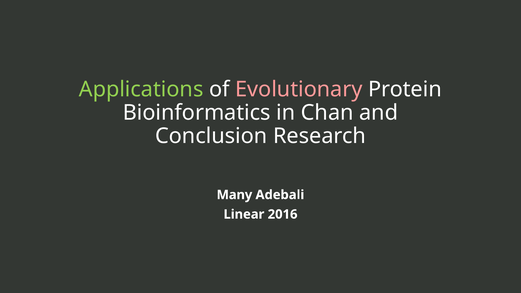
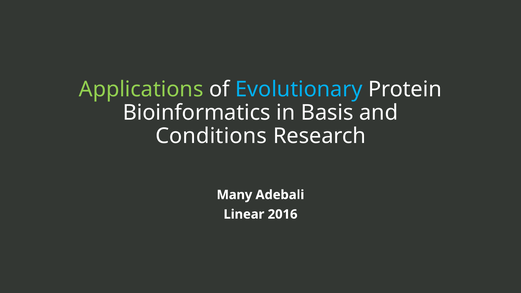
Evolutionary colour: pink -> light blue
Chan: Chan -> Basis
Conclusion: Conclusion -> Conditions
